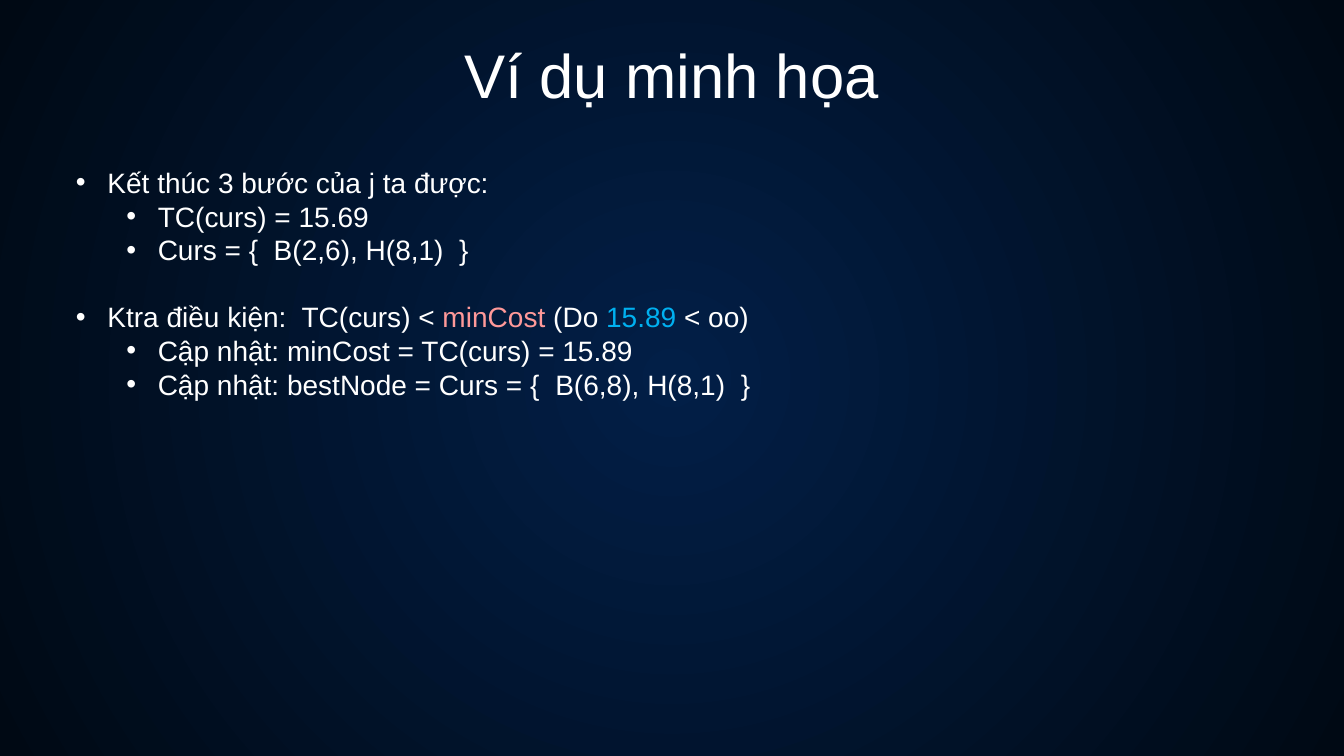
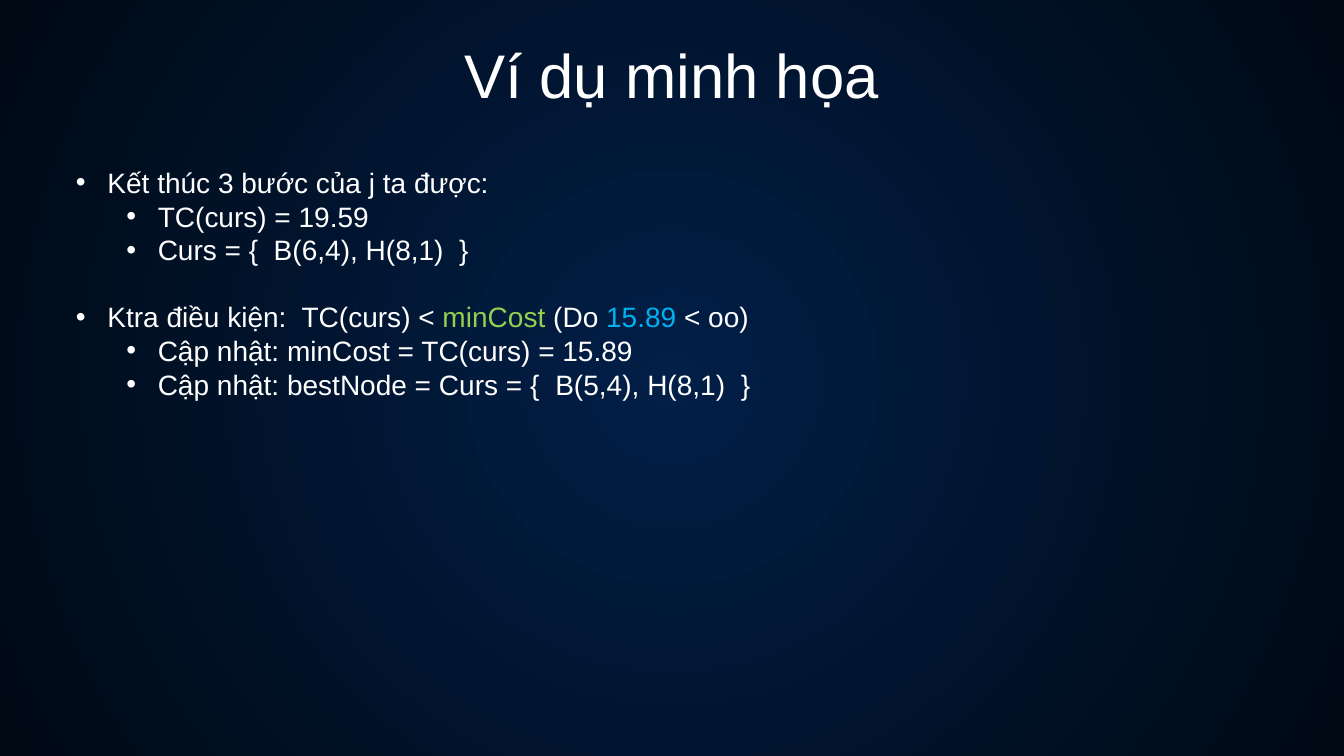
15.69: 15.69 -> 19.59
B(2,6: B(2,6 -> B(6,4
minCost at (494, 319) colour: pink -> light green
B(6,8: B(6,8 -> B(5,4
